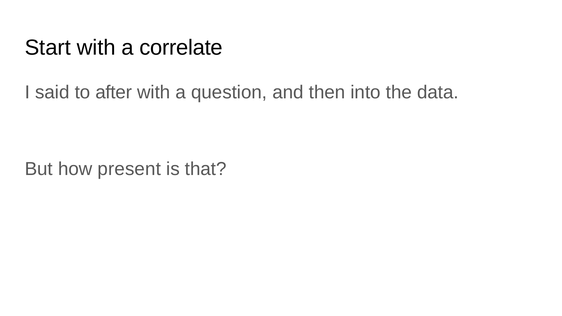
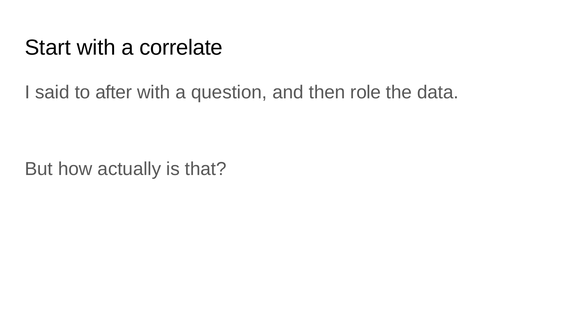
into: into -> role
present: present -> actually
